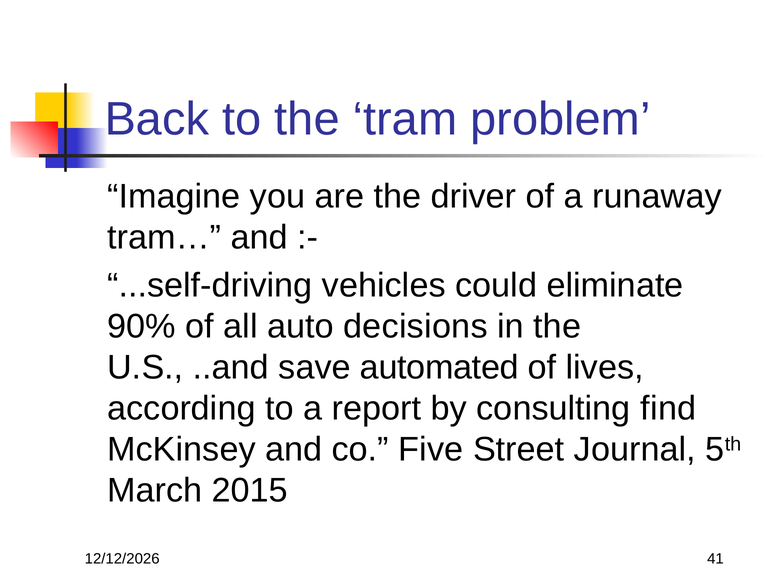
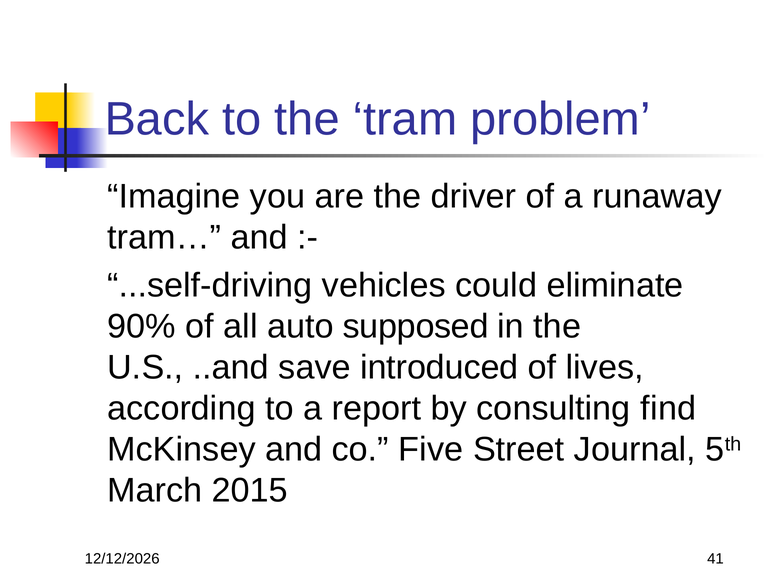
decisions: decisions -> supposed
automated: automated -> introduced
